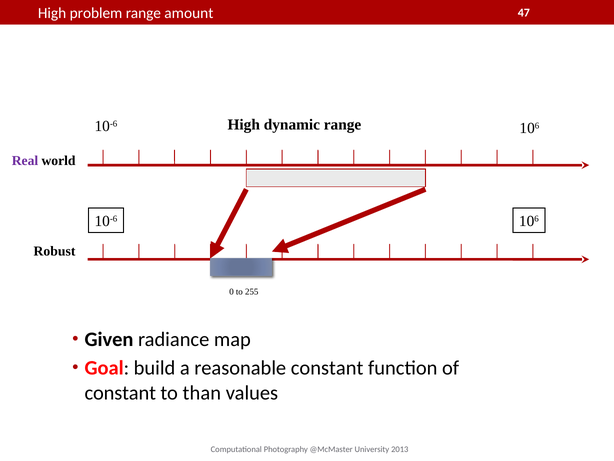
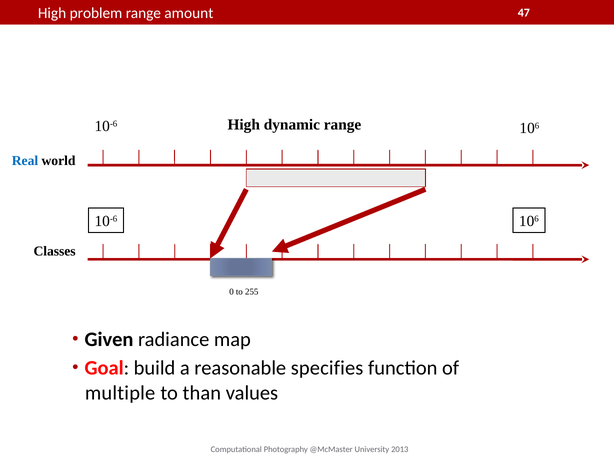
Real colour: purple -> blue
Robust: Robust -> Classes
reasonable constant: constant -> specifies
constant at (120, 392): constant -> multiple
